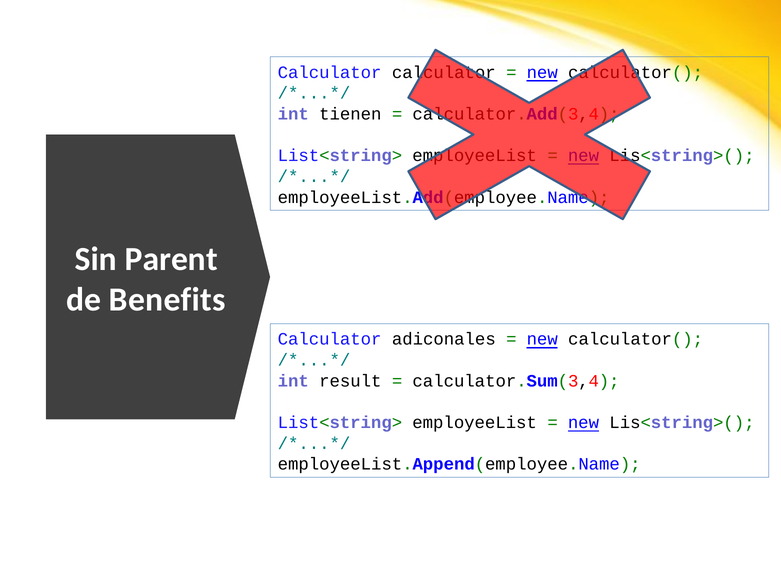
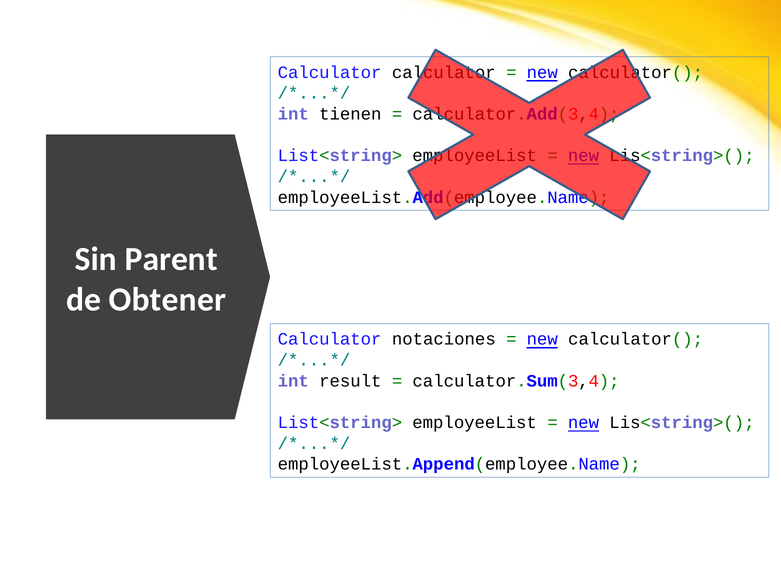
Benefits: Benefits -> Obtener
adiconales: adiconales -> notaciones
